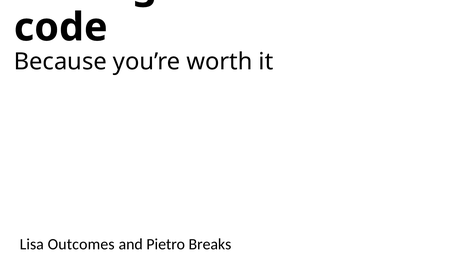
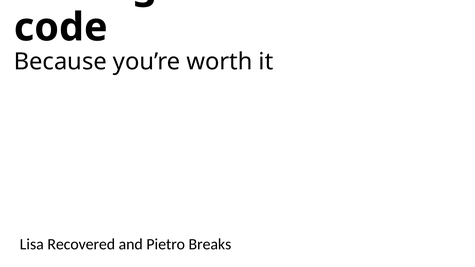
Outcomes: Outcomes -> Recovered
